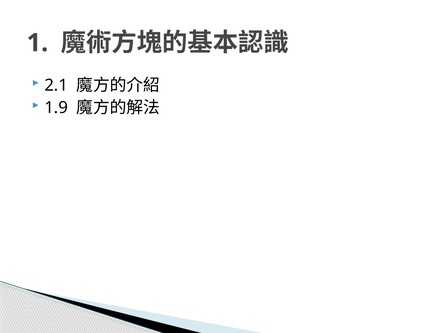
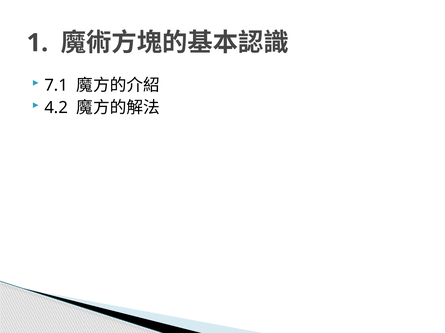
2.1: 2.1 -> 7.1
1.9: 1.9 -> 4.2
